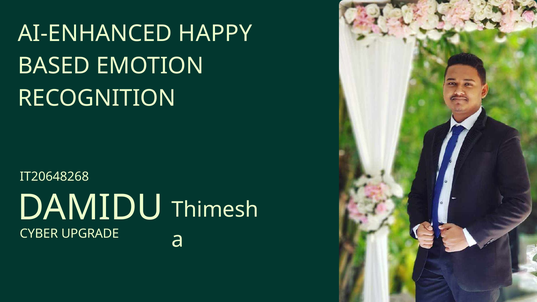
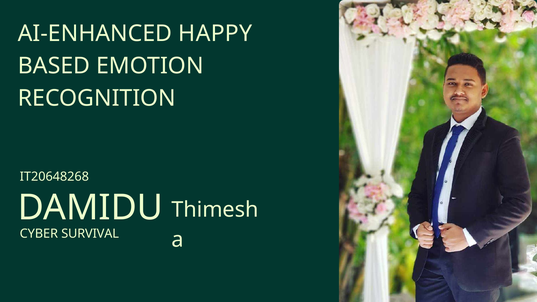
UPGRADE: UPGRADE -> SURVIVAL
